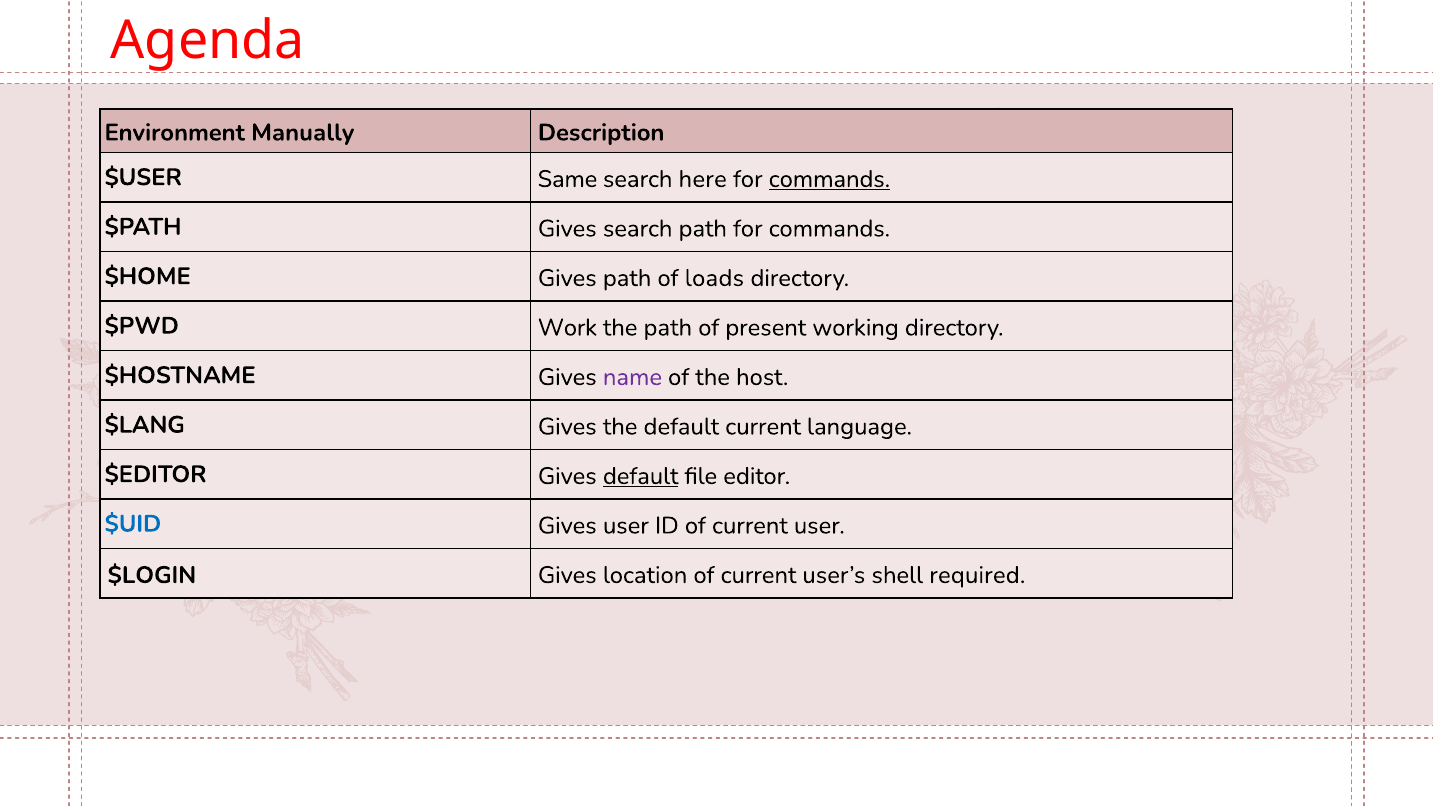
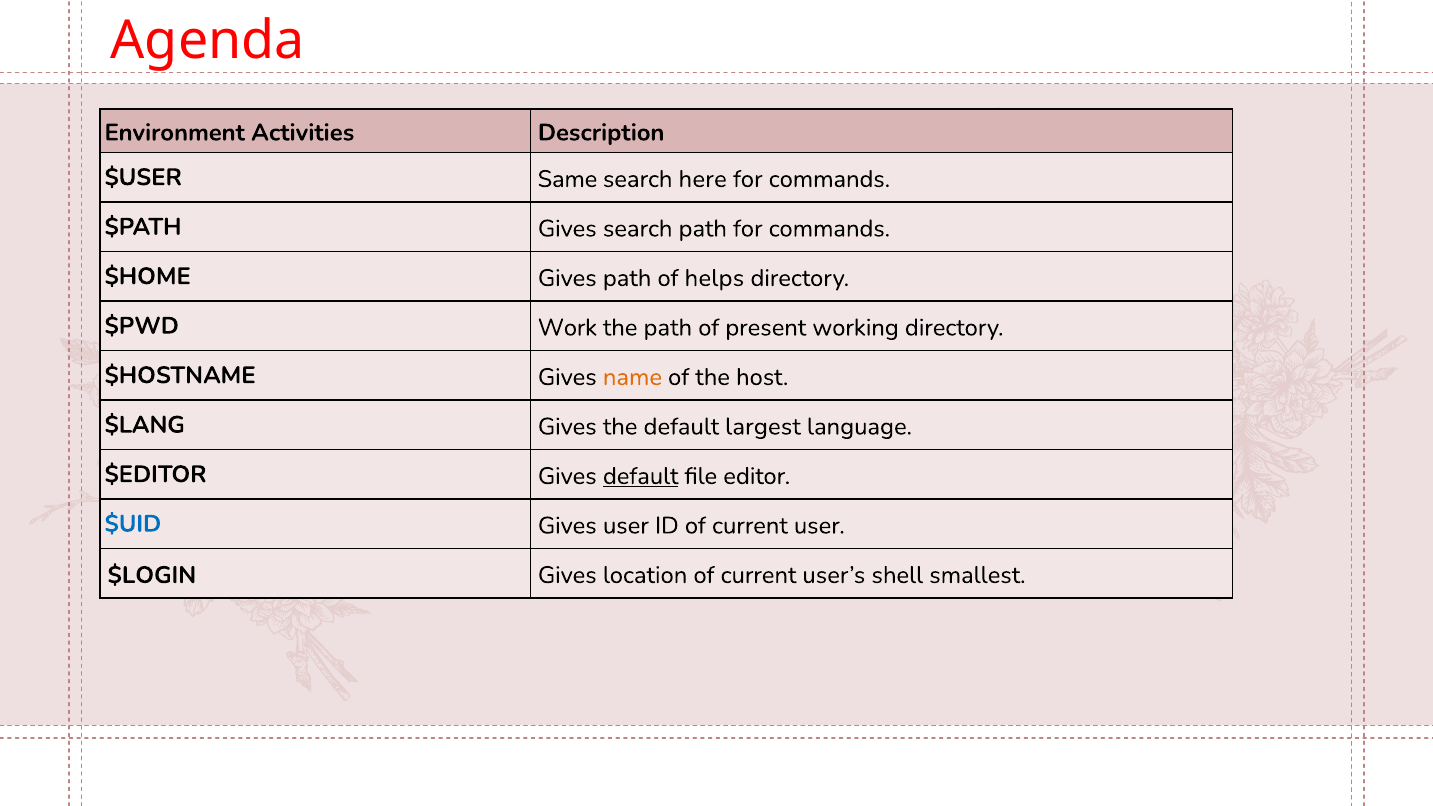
Manually: Manually -> Activities
commands at (829, 179) underline: present -> none
loads: loads -> helps
name colour: purple -> orange
default current: current -> largest
required: required -> smallest
